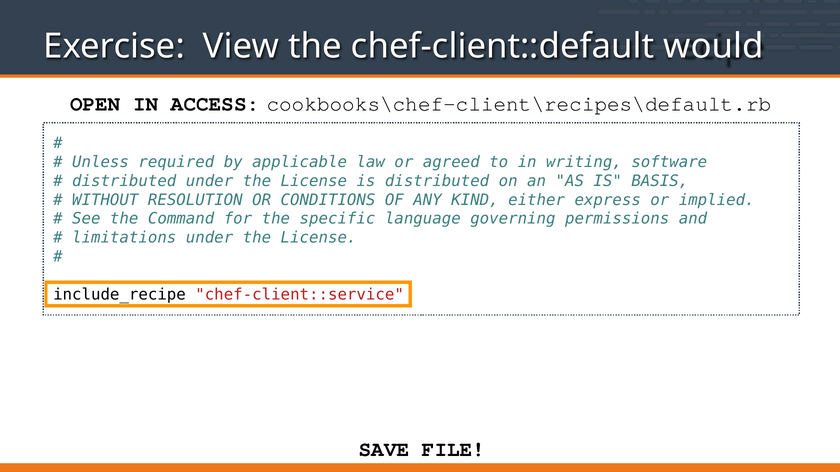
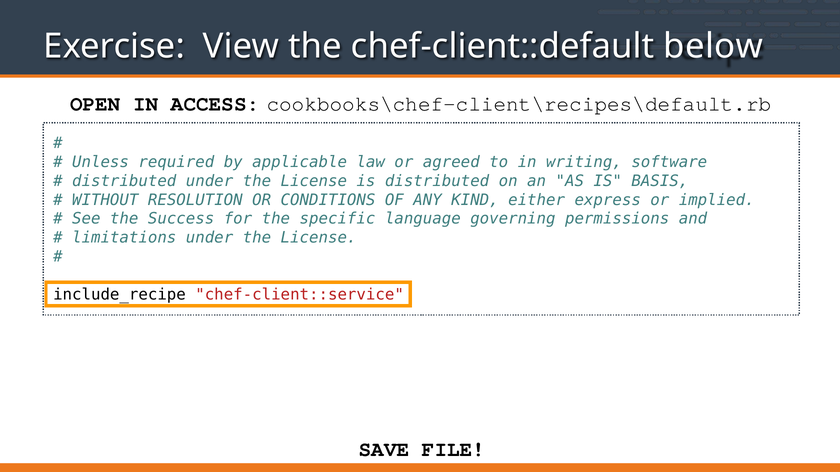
would: would -> below
Command: Command -> Success
